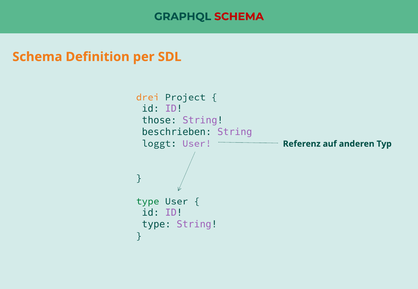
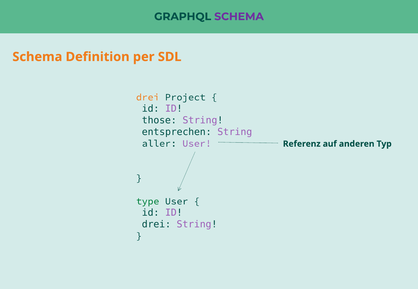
SCHEMA at (239, 17) colour: red -> purple
beschrieben: beschrieben -> entsprechen
loggt: loggt -> aller
type at (156, 225): type -> drei
